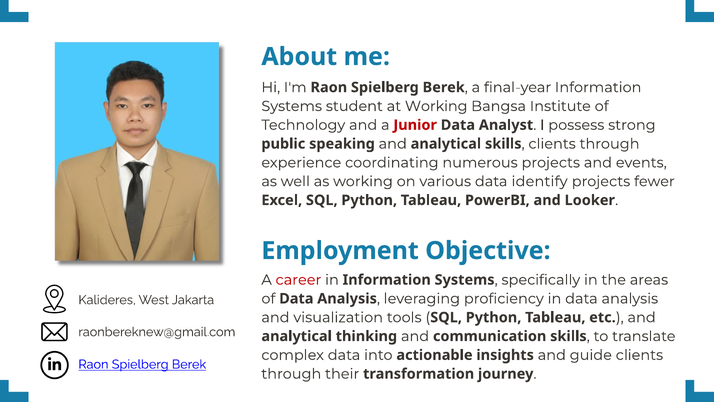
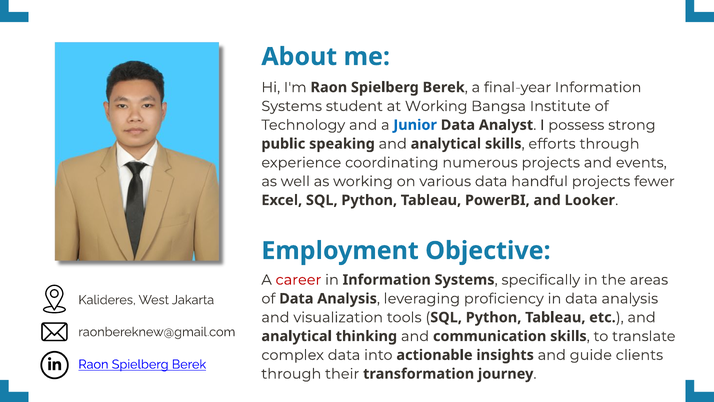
Junior colour: red -> blue
skills clients: clients -> efforts
identify: identify -> handful
